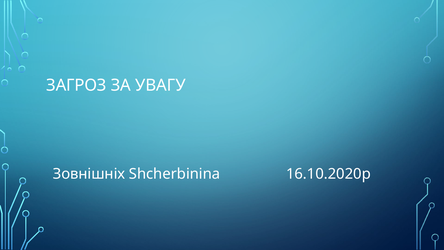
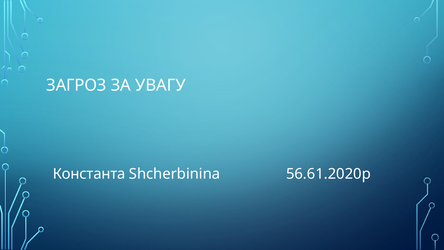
Зовнішніх: Зовнішніх -> Константа
16.10.2020р: 16.10.2020р -> 56.61.2020р
